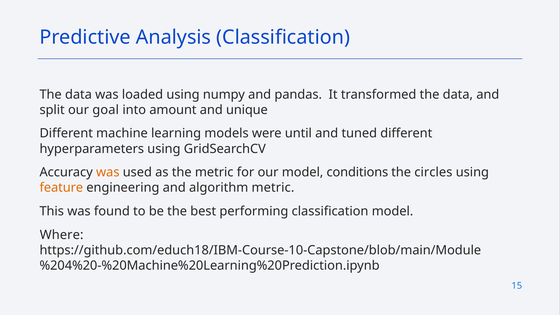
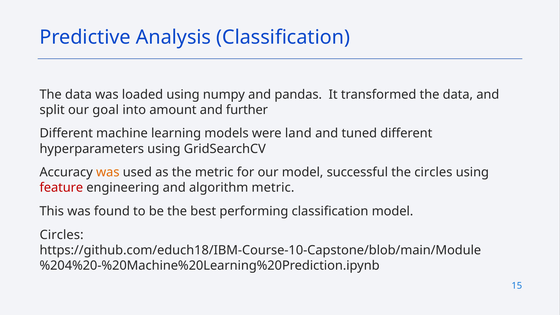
unique: unique -> further
until: until -> land
conditions: conditions -> successful
feature colour: orange -> red
Where at (62, 235): Where -> Circles
